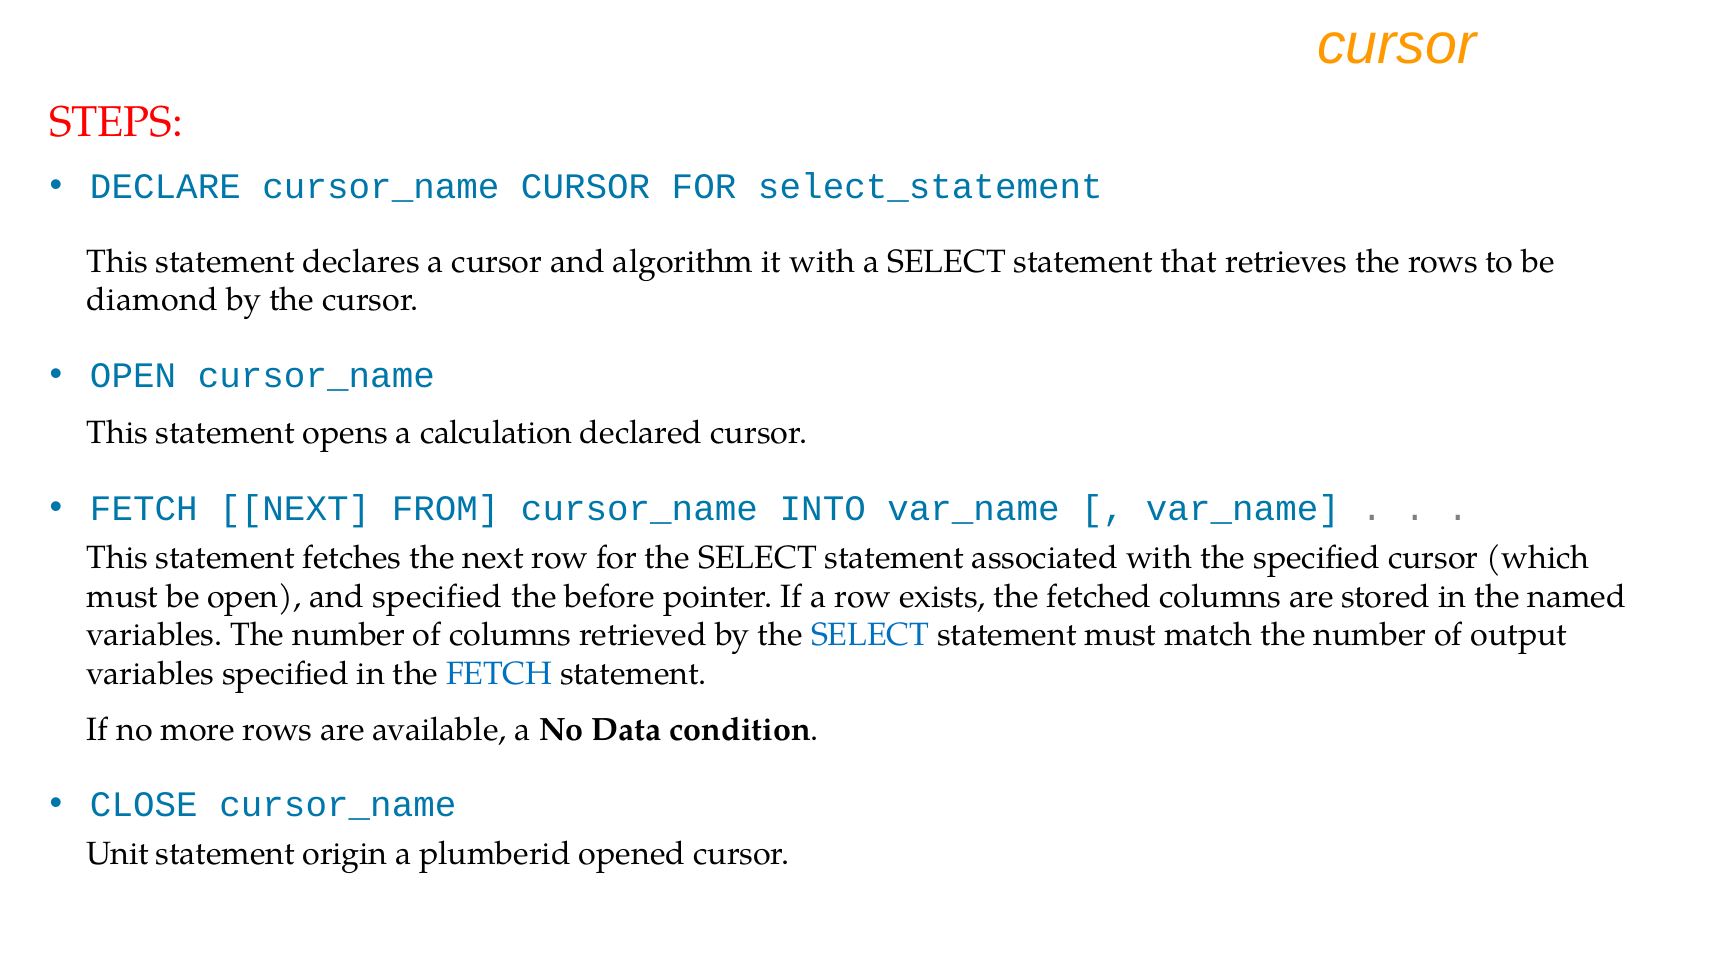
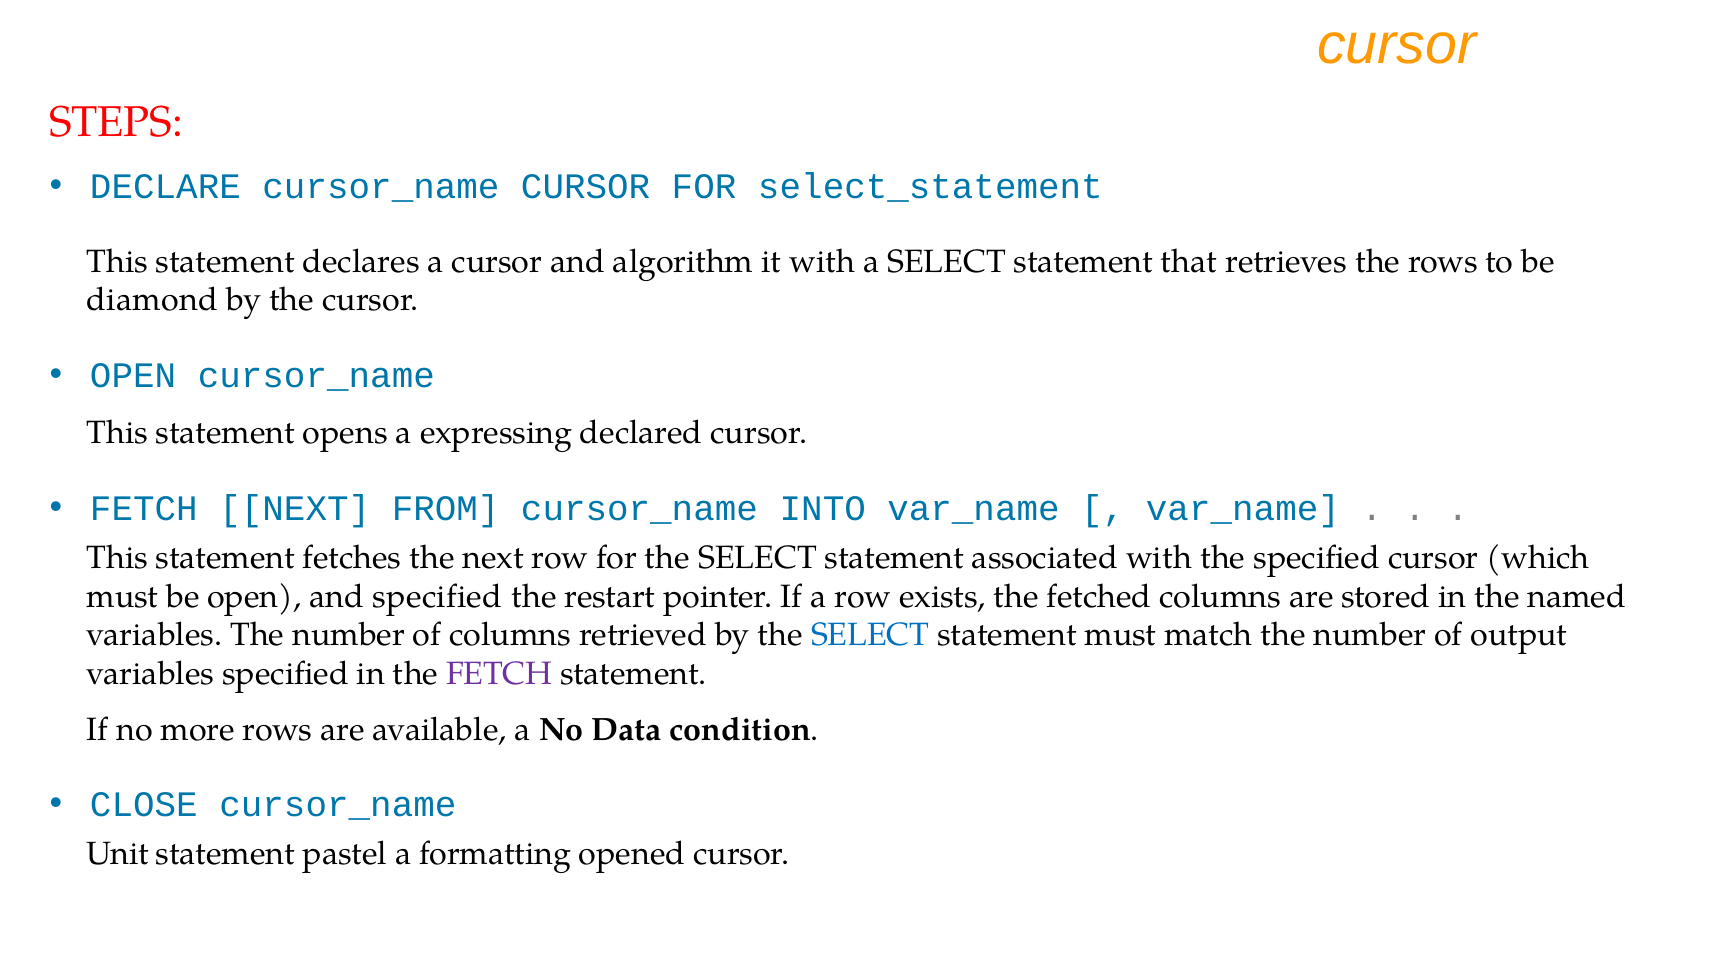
calculation: calculation -> expressing
before: before -> restart
FETCH at (499, 674) colour: blue -> purple
origin: origin -> pastel
plumberid: plumberid -> formatting
